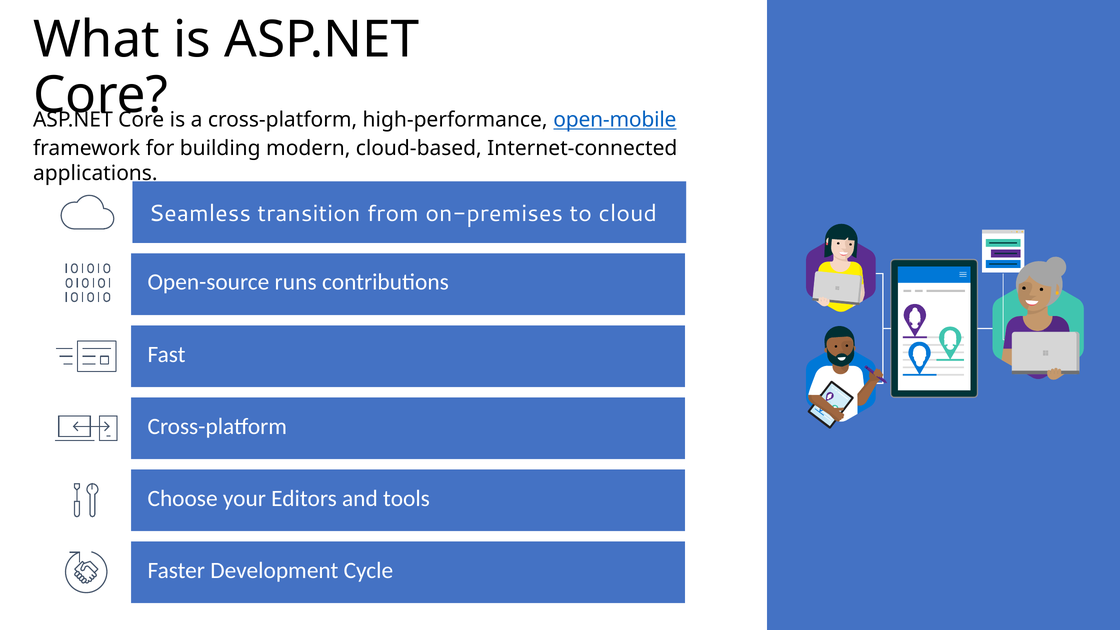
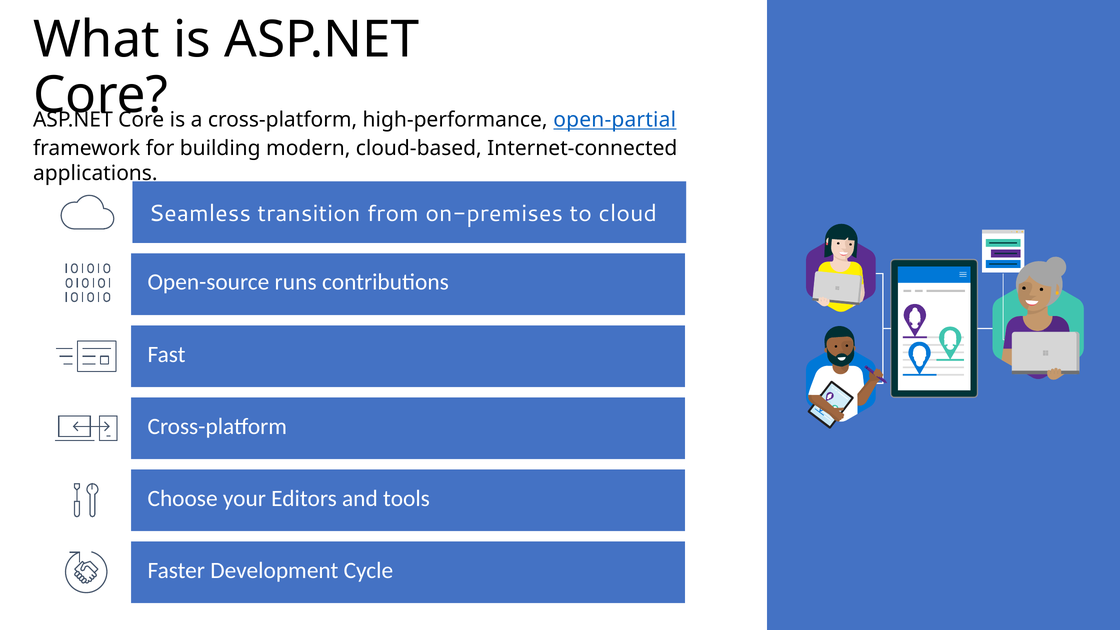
open-mobile: open-mobile -> open-partial
